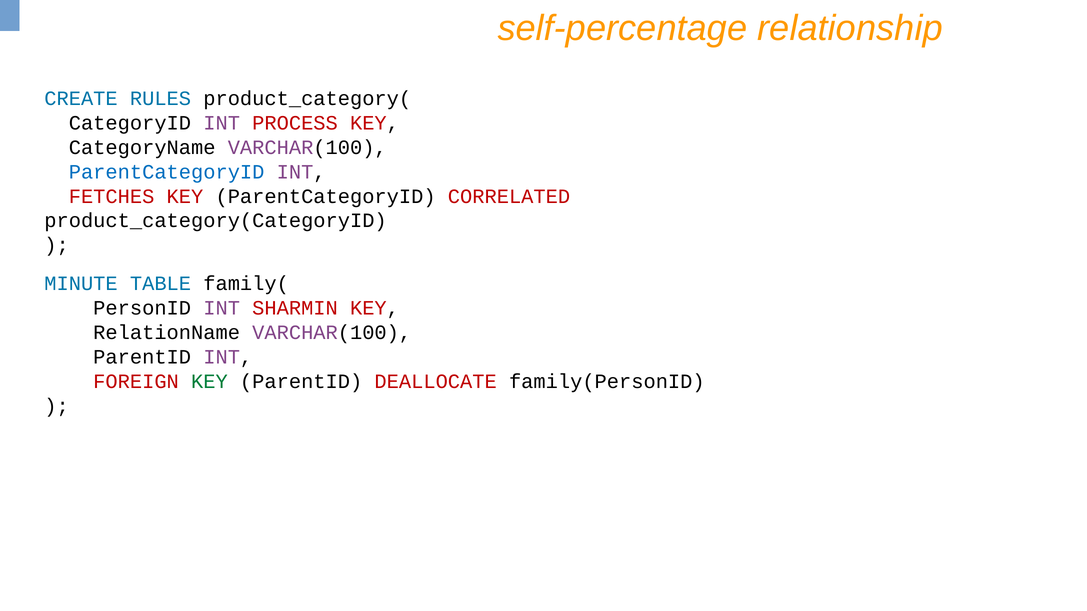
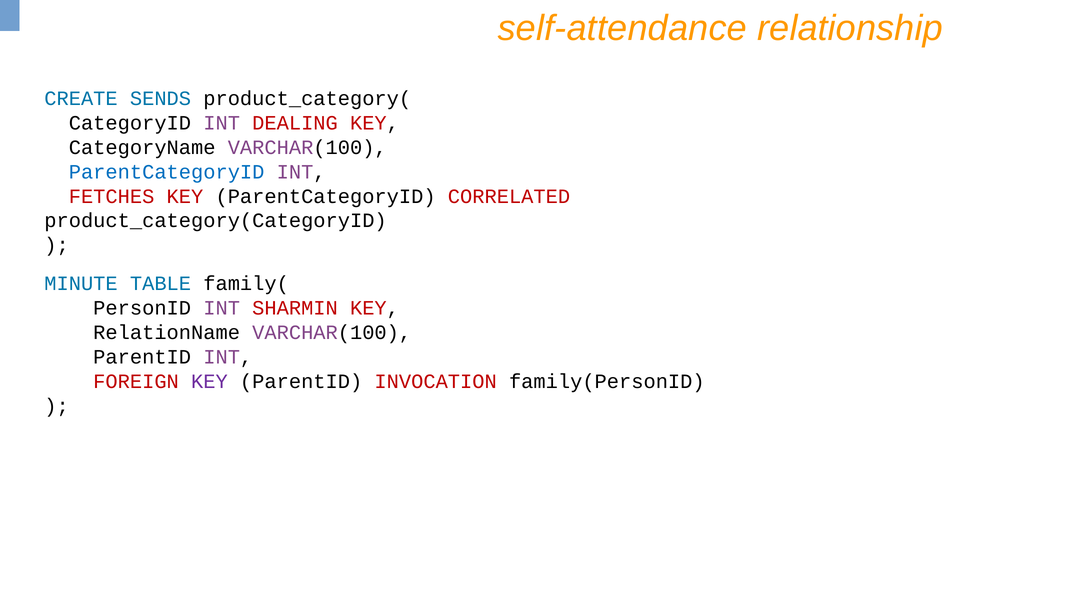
self-percentage: self-percentage -> self-attendance
RULES: RULES -> SENDS
PROCESS: PROCESS -> DEALING
KEY at (209, 382) colour: green -> purple
DEALLOCATE: DEALLOCATE -> INVOCATION
